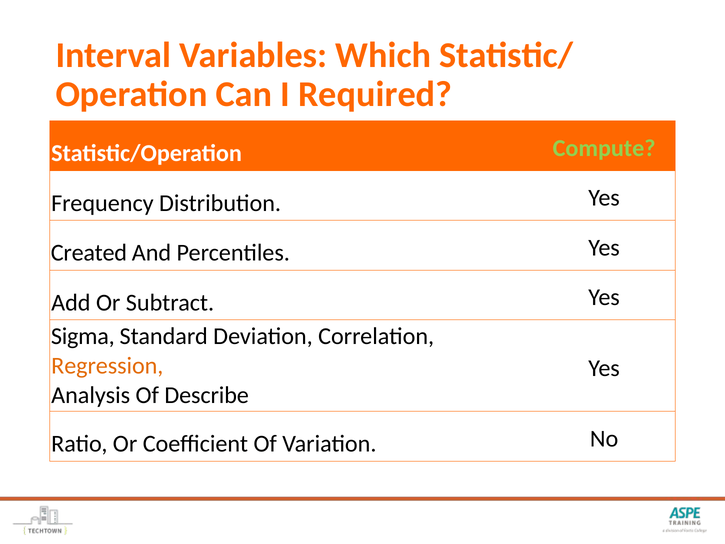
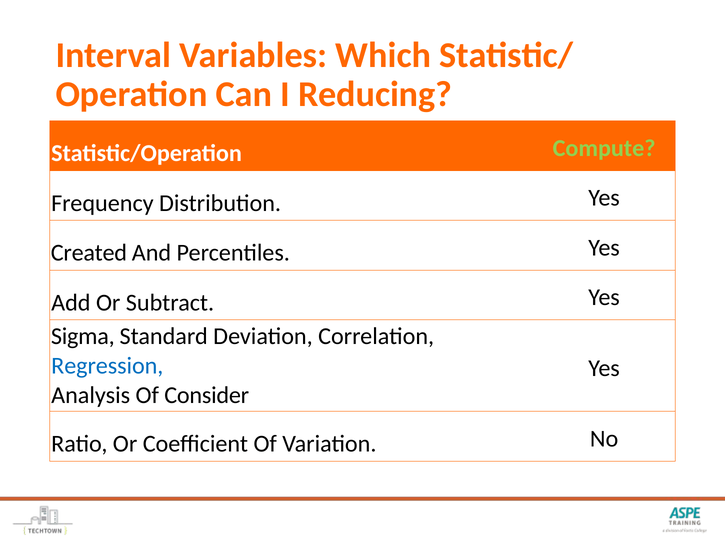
Required: Required -> Reducing
Regression colour: orange -> blue
Describe: Describe -> Consider
